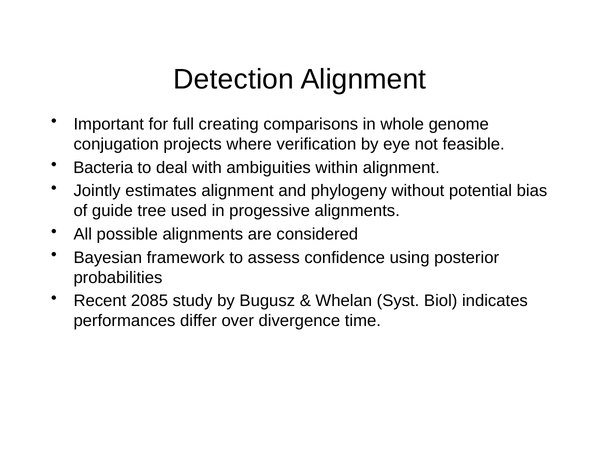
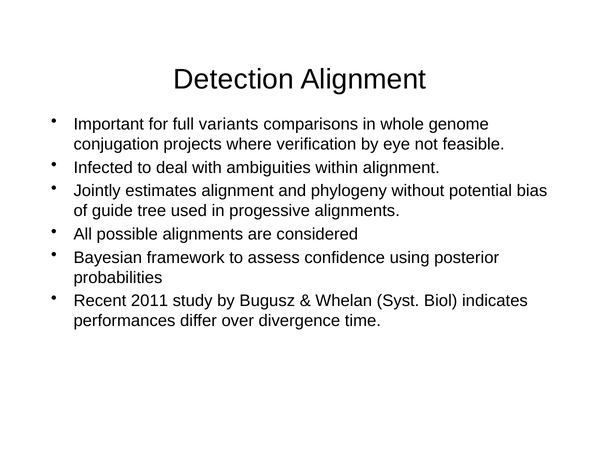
creating: creating -> variants
Bacteria: Bacteria -> Infected
2085: 2085 -> 2011
